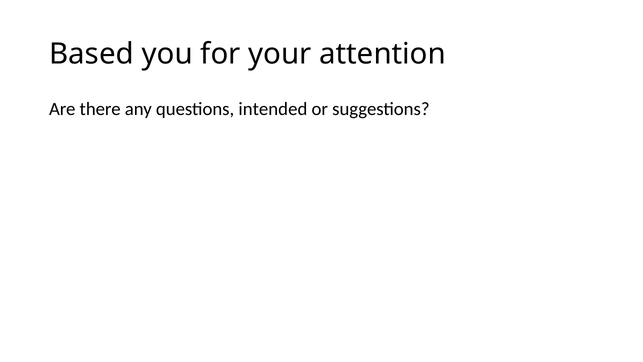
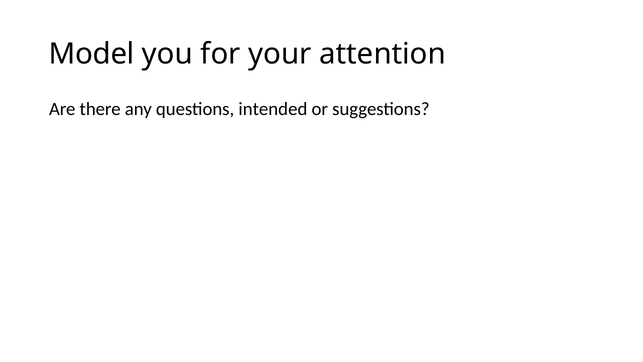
Based: Based -> Model
